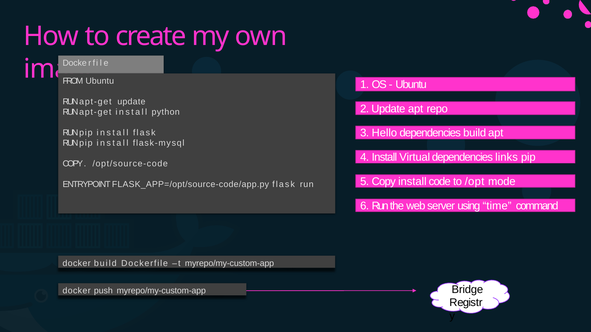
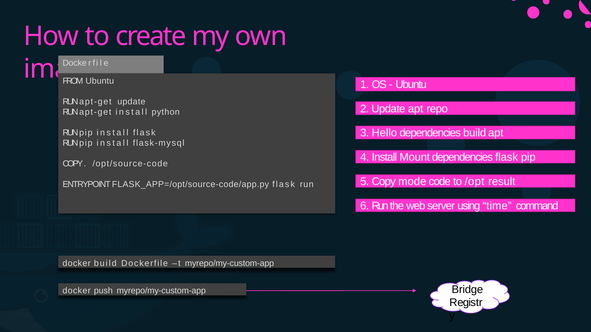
Virtual: Virtual -> Mount
dependencies links: links -> flask
Copy install: install -> mode
mode: mode -> result
